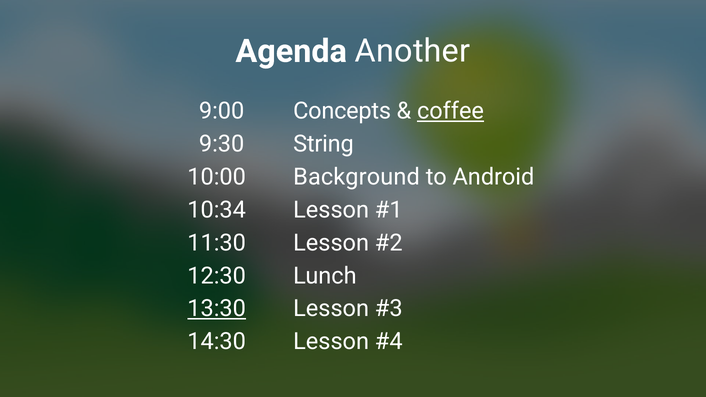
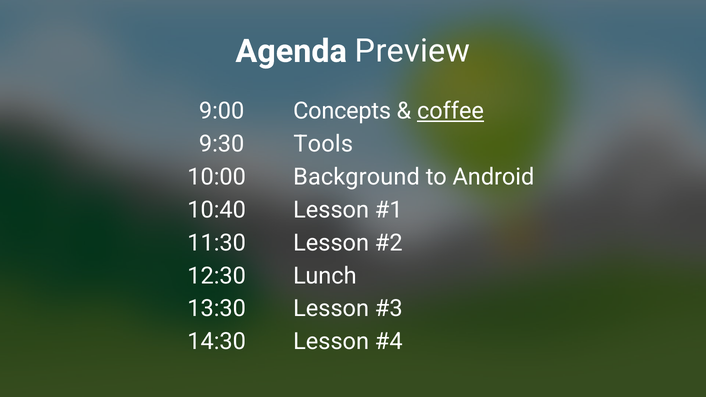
Another: Another -> Preview
String: String -> Tools
10:34: 10:34 -> 10:40
13:30 underline: present -> none
